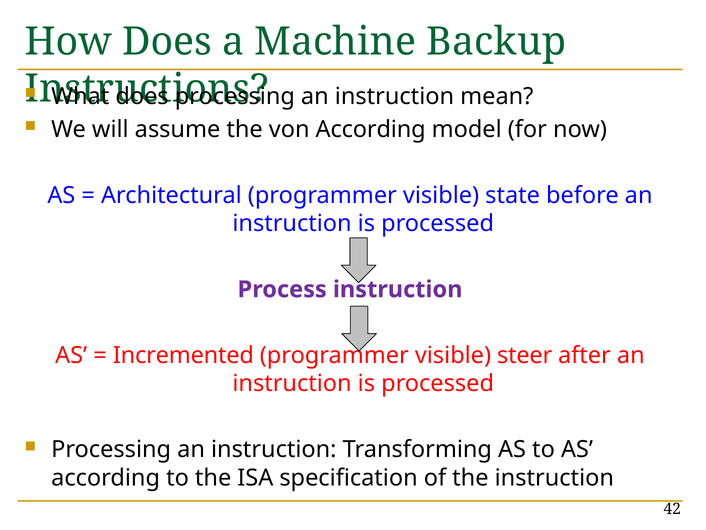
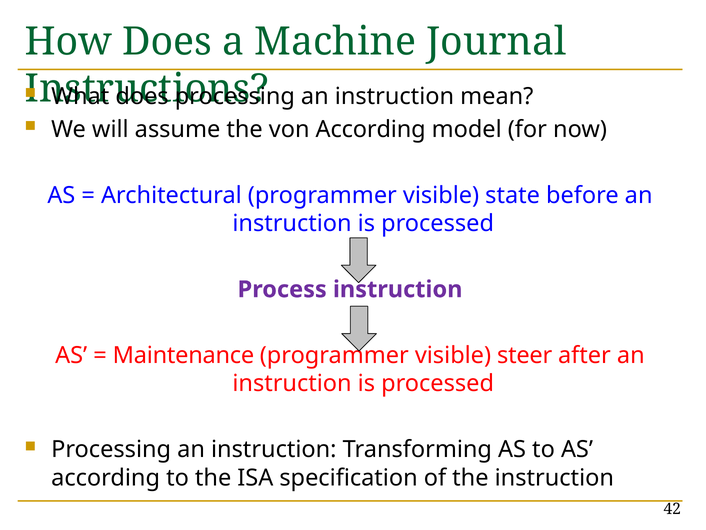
Backup: Backup -> Journal
Incremented: Incremented -> Maintenance
